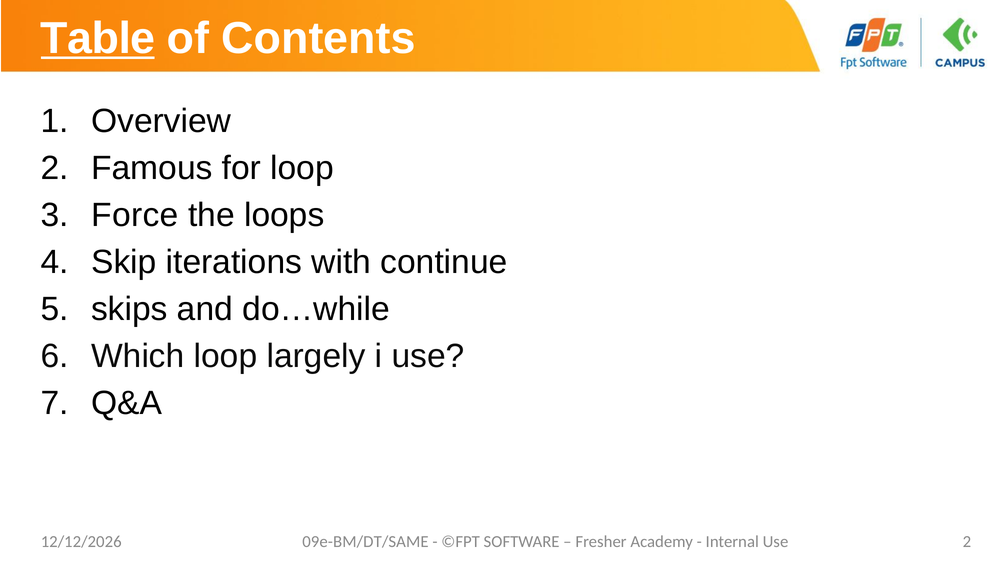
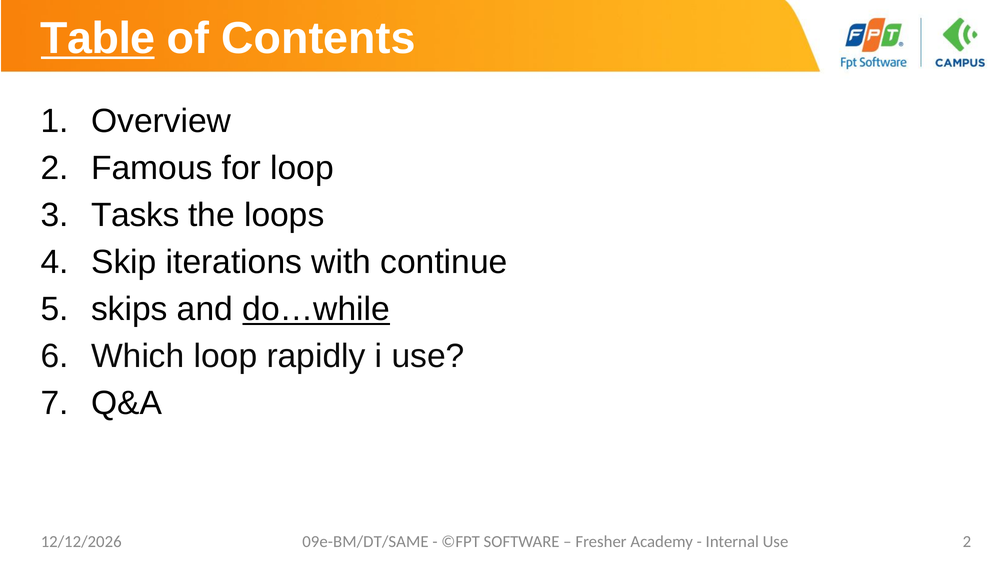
Force: Force -> Tasks
do…while underline: none -> present
largely: largely -> rapidly
